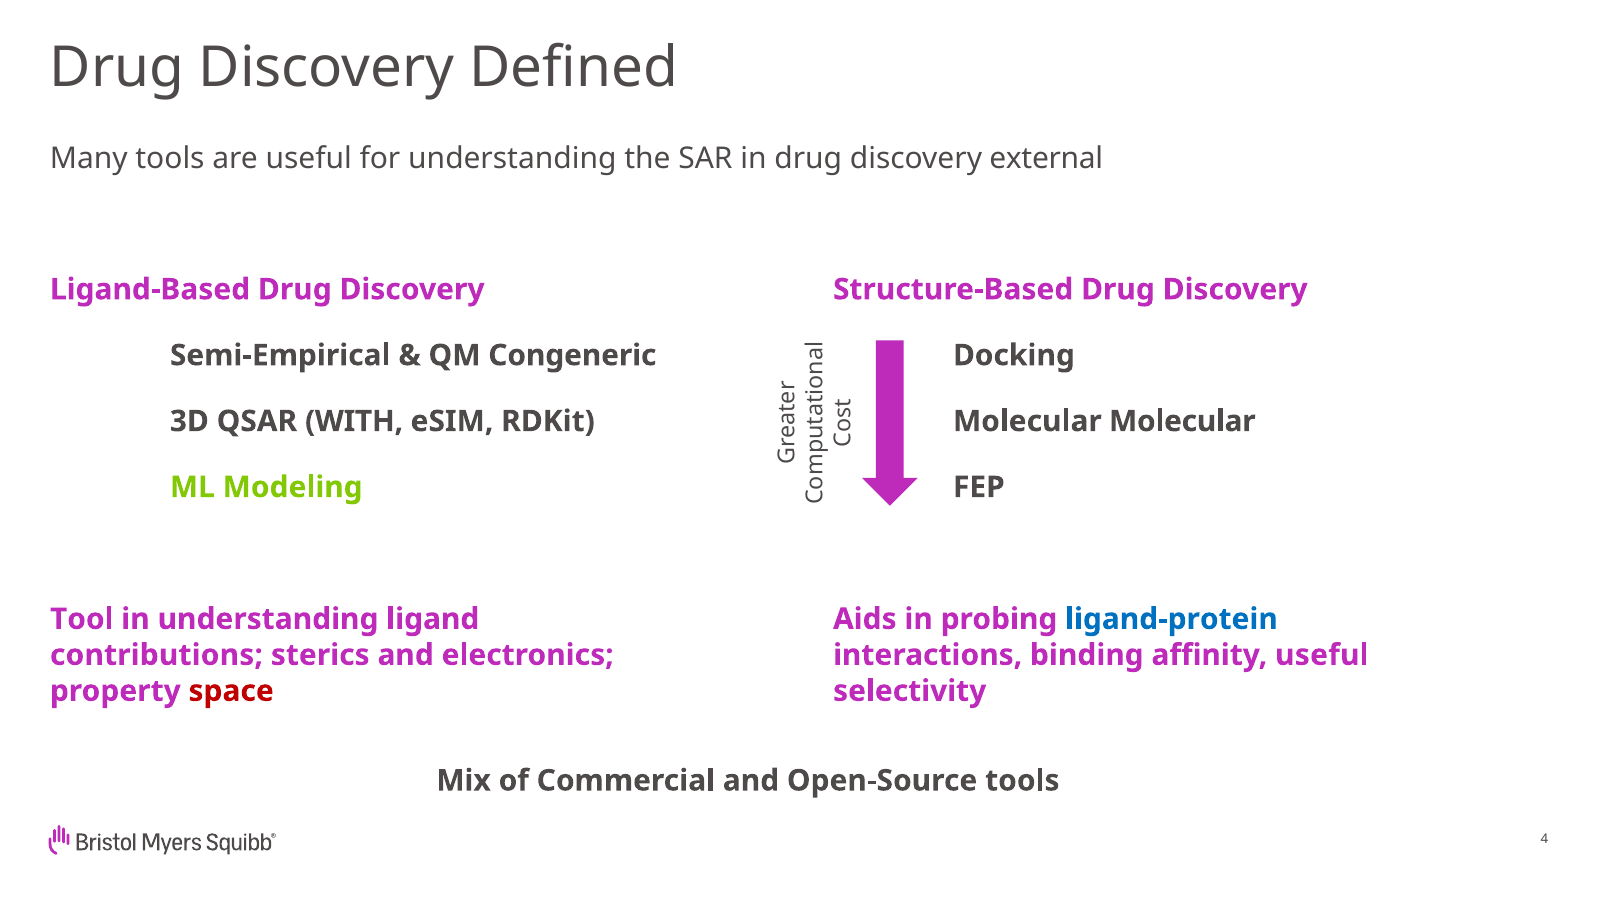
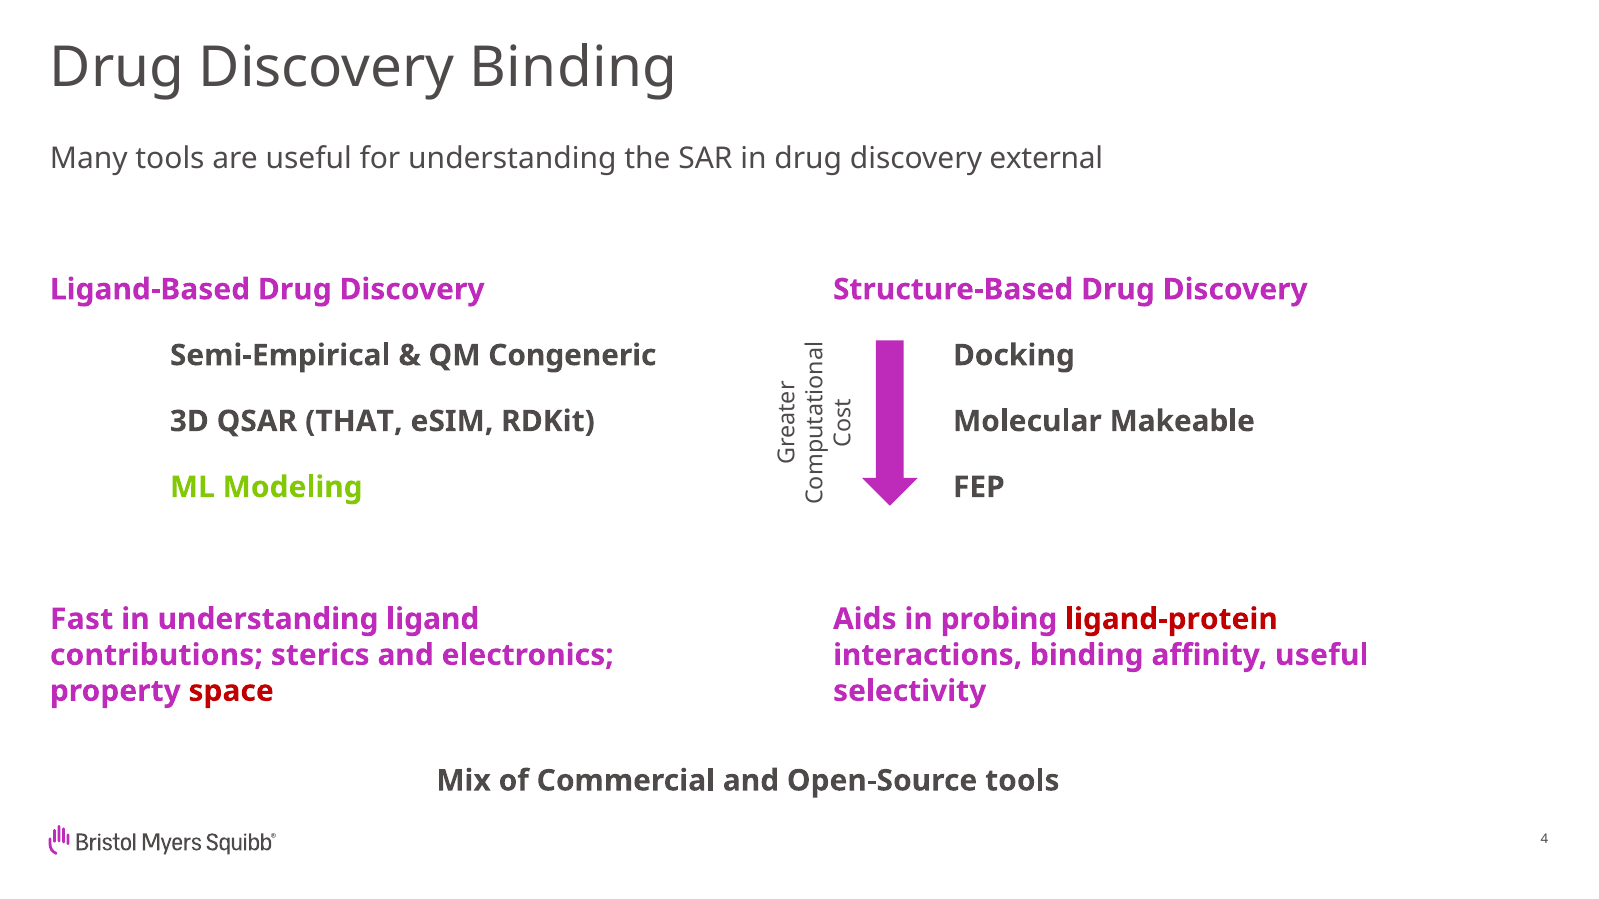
Discovery Defined: Defined -> Binding
WITH: WITH -> THAT
Molecular Molecular: Molecular -> Makeable
Tool: Tool -> Fast
ligand-protein colour: blue -> red
